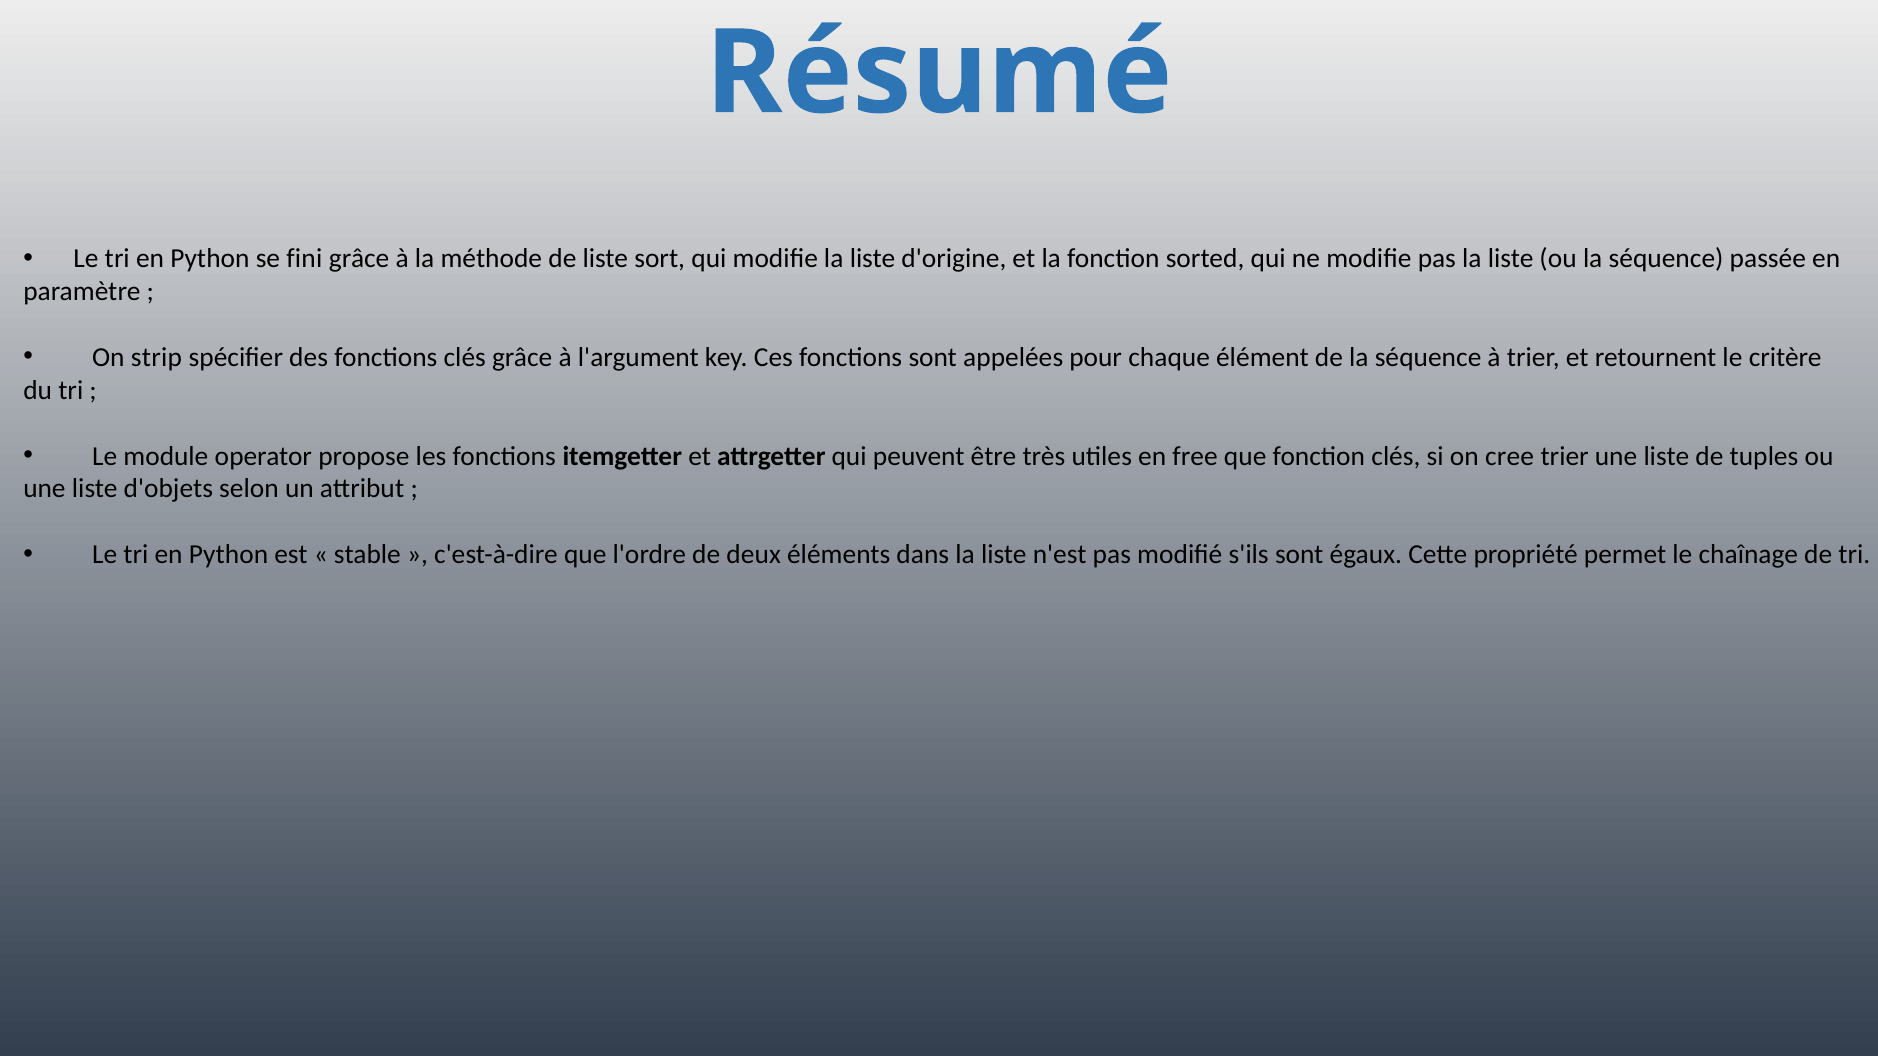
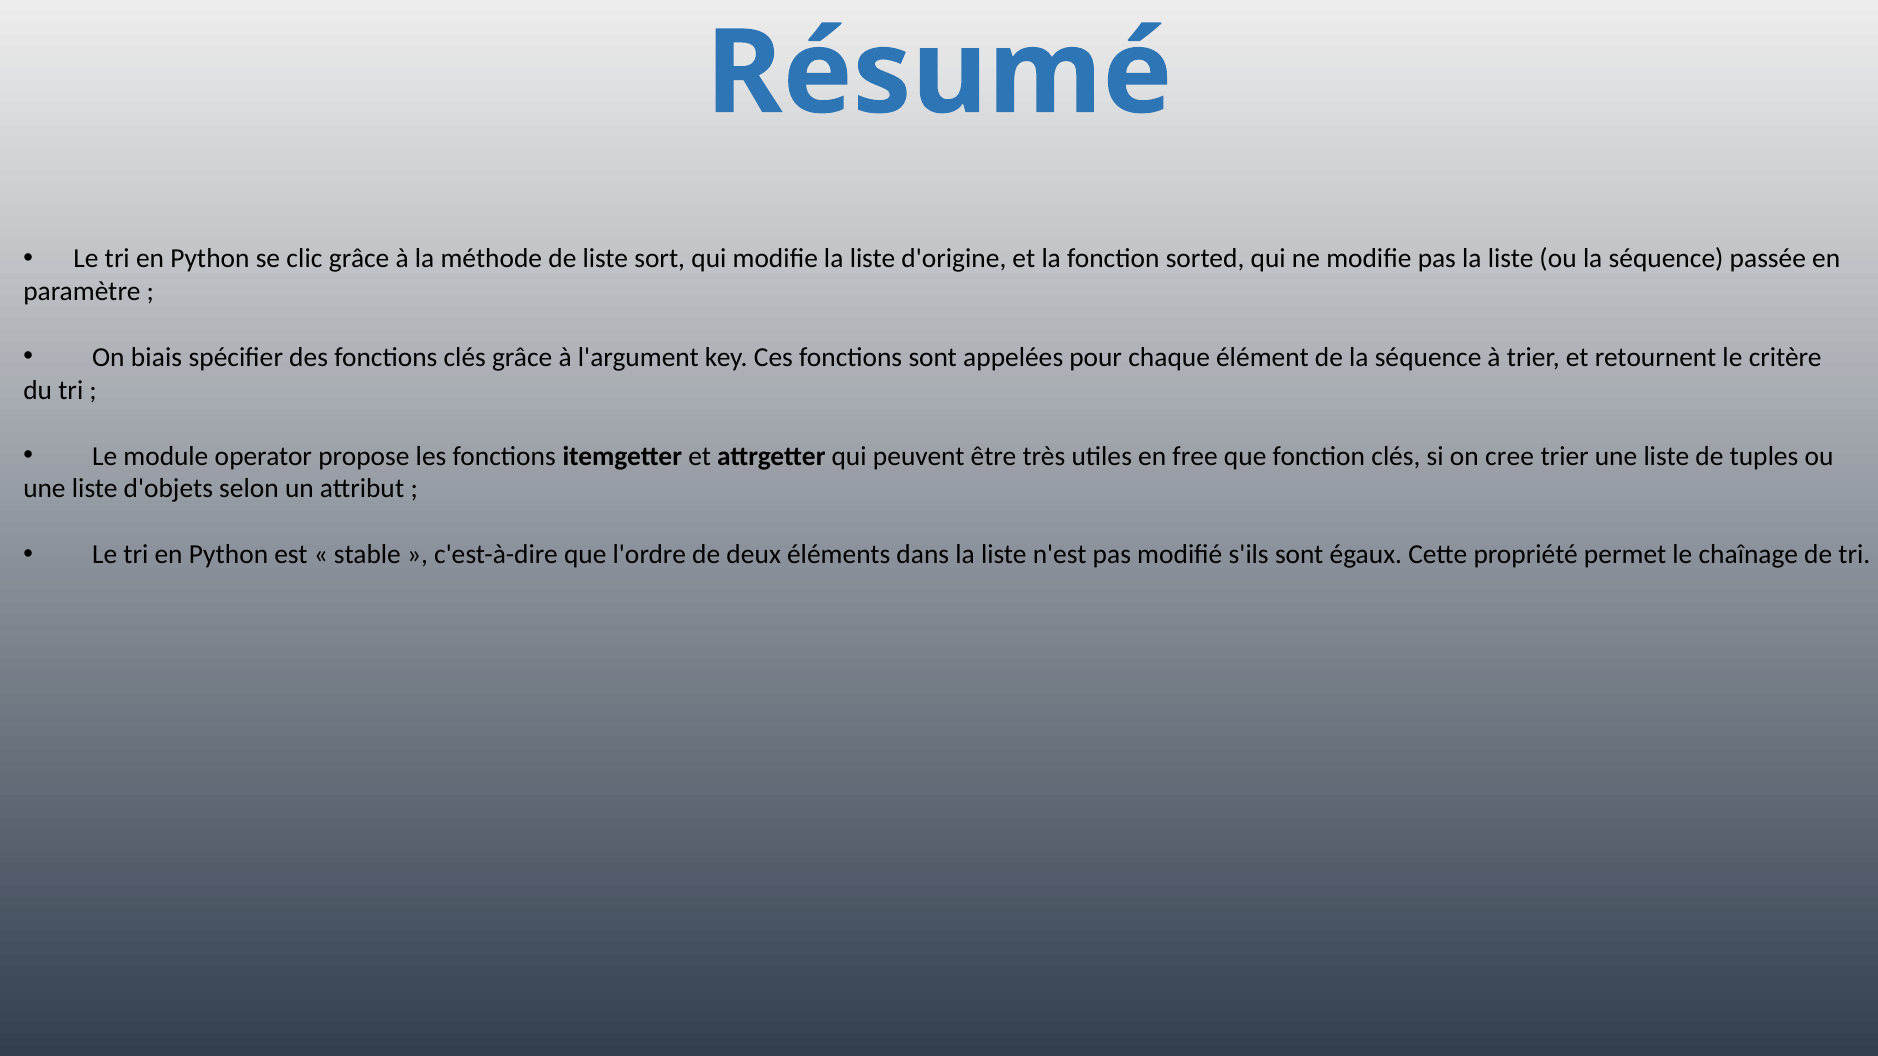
fini: fini -> clic
strip: strip -> biais
